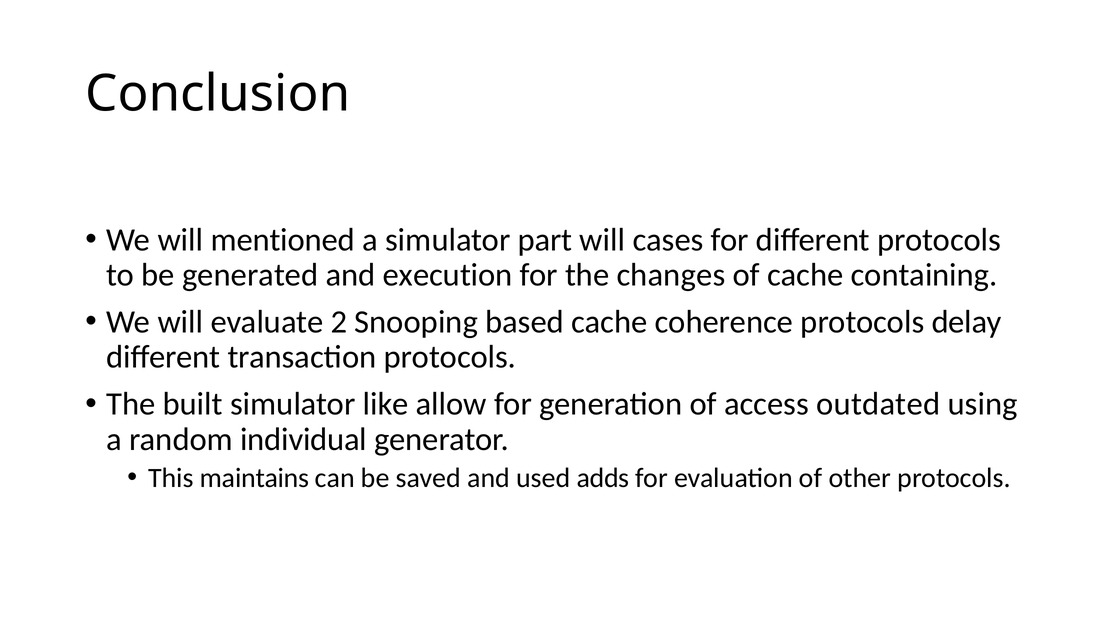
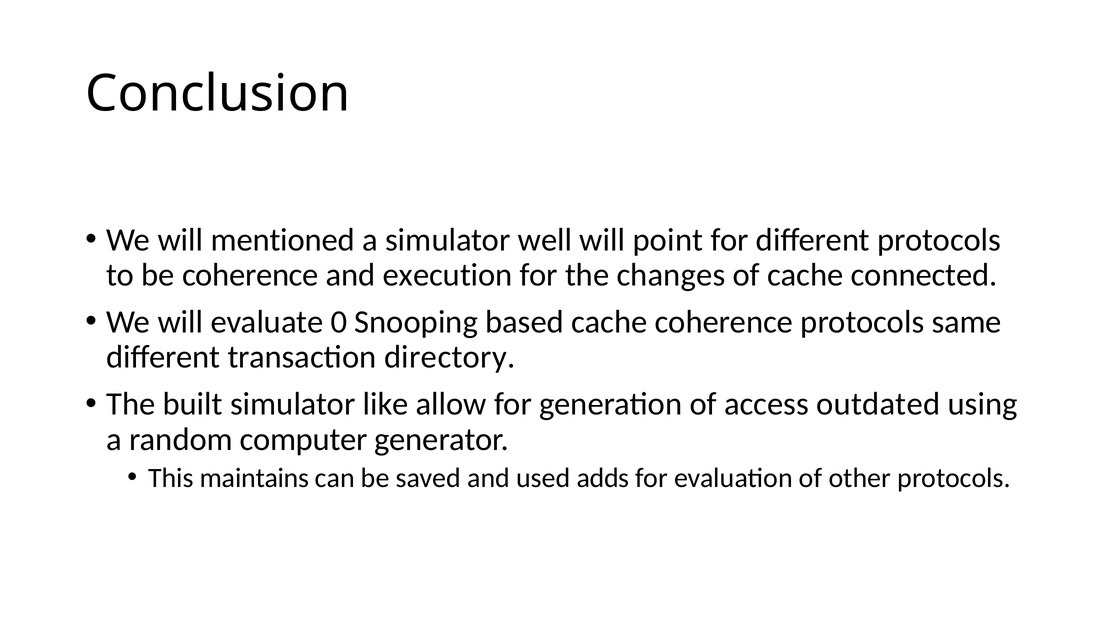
part: part -> well
cases: cases -> point
be generated: generated -> coherence
containing: containing -> connected
2: 2 -> 0
delay: delay -> same
transaction protocols: protocols -> directory
individual: individual -> computer
